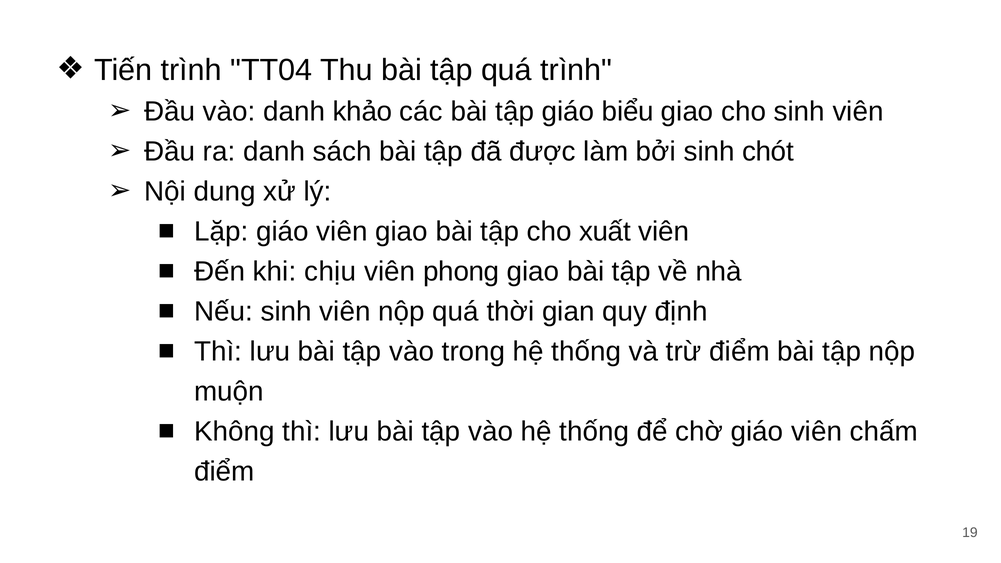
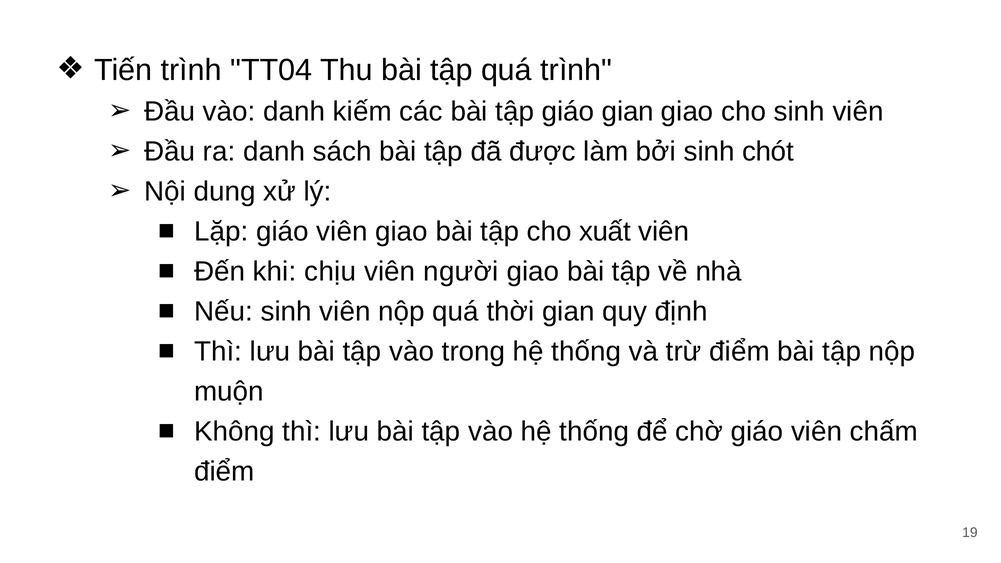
khảo: khảo -> kiếm
giáo biểu: biểu -> gian
phong: phong -> người
